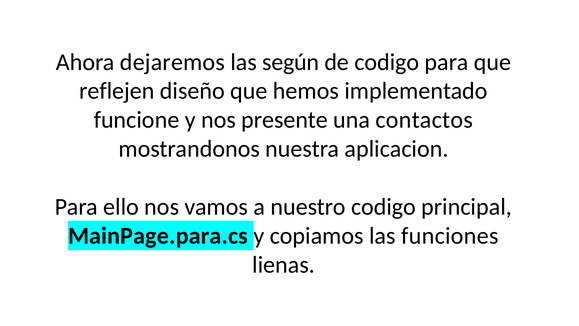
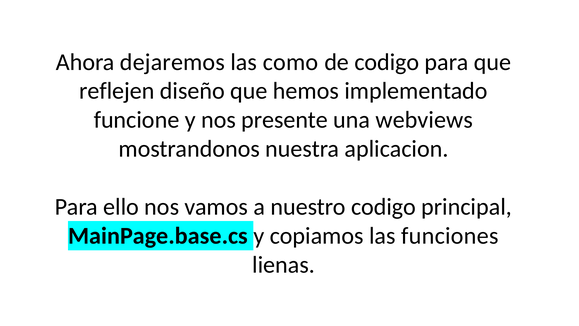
según: según -> como
contactos: contactos -> webviews
MainPage.para.cs: MainPage.para.cs -> MainPage.base.cs
